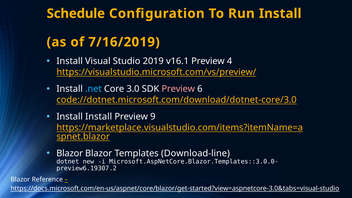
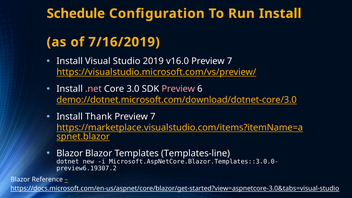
v16.1: v16.1 -> v16.0
4 at (230, 61): 4 -> 7
.net colour: light blue -> pink
code://dotnet.microsoft.com/download/dotnet-core/3.0: code://dotnet.microsoft.com/download/dotnet-core/3.0 -> demo://dotnet.microsoft.com/download/dotnet-core/3.0
Install Install: Install -> Thank
9 at (153, 117): 9 -> 7
Download-line: Download-line -> Templates-line
